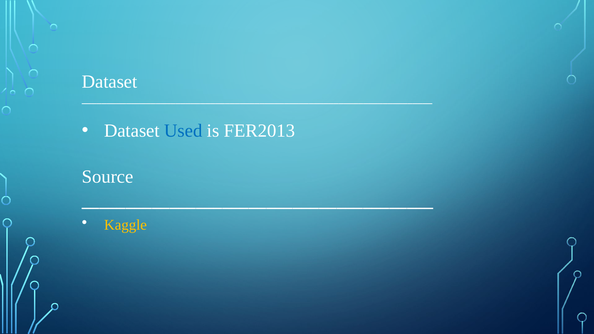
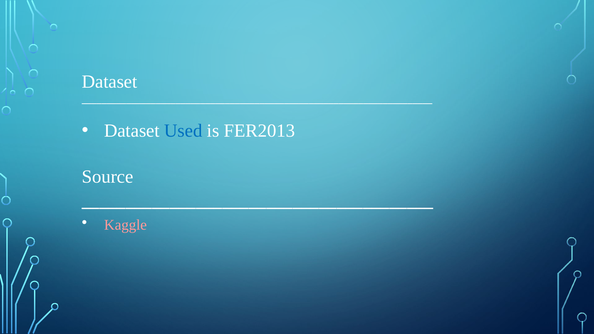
Kaggle colour: yellow -> pink
